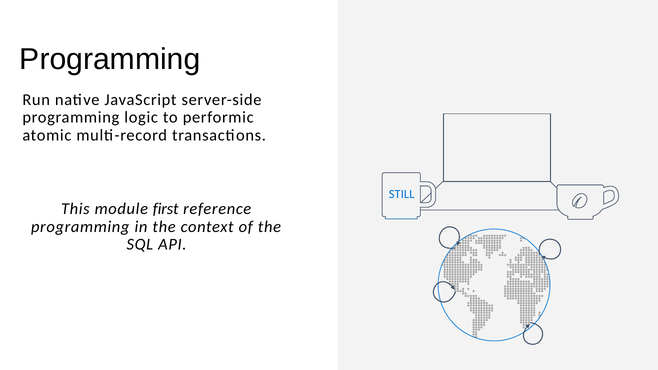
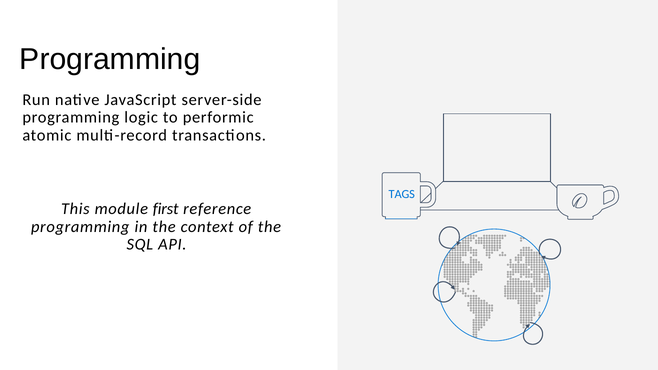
STILL: STILL -> TAGS
